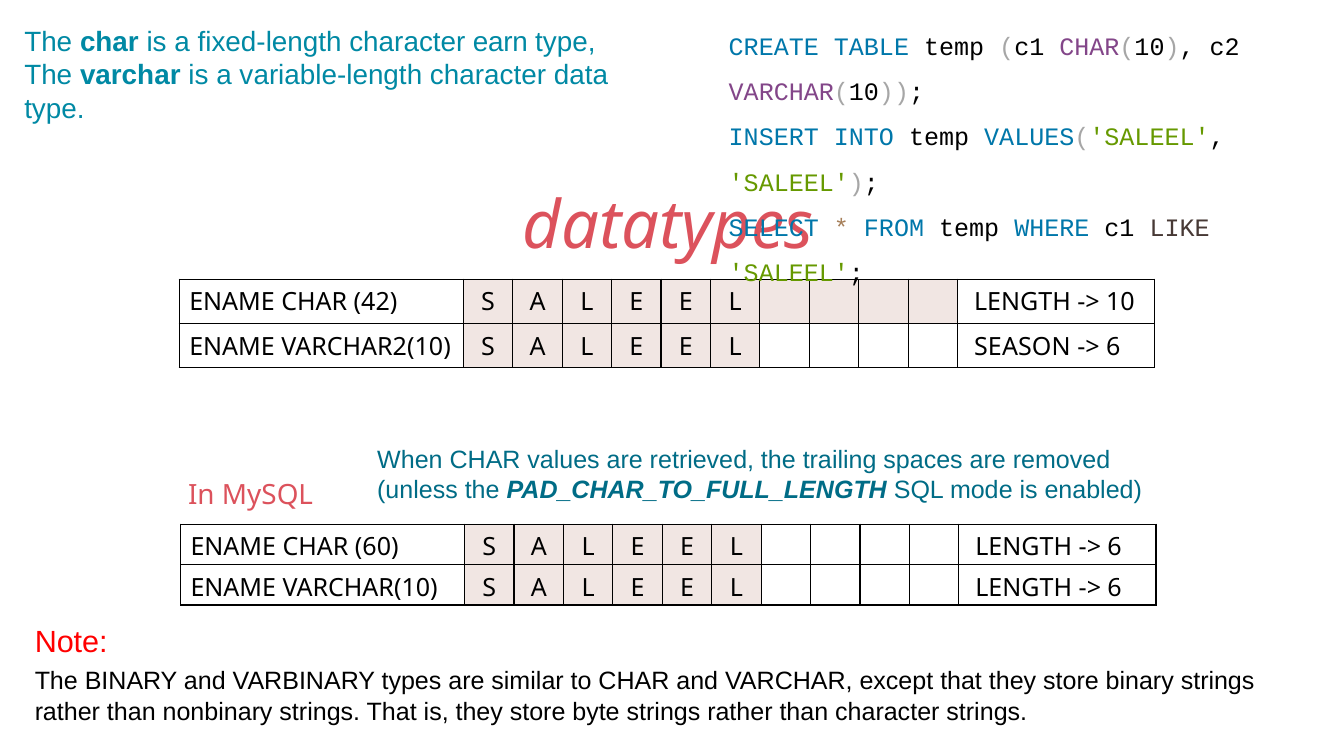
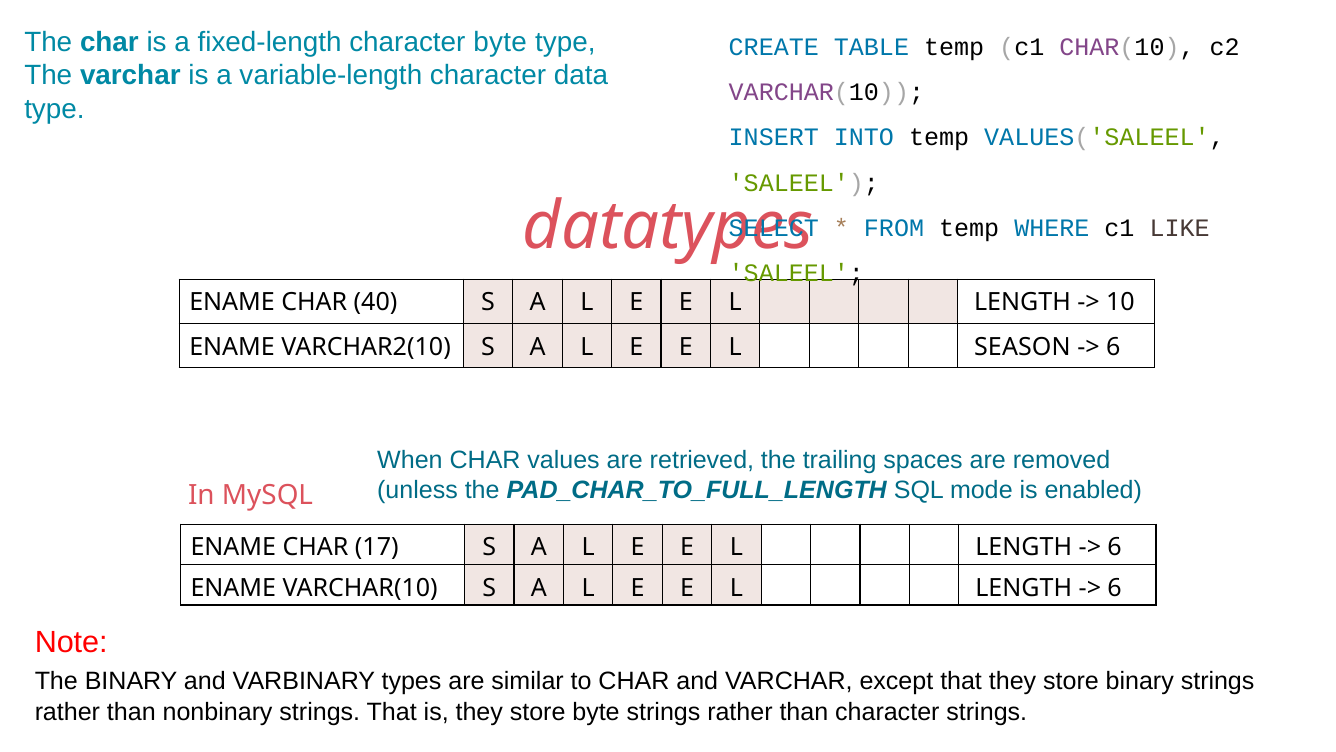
character earn: earn -> byte
42: 42 -> 40
60: 60 -> 17
